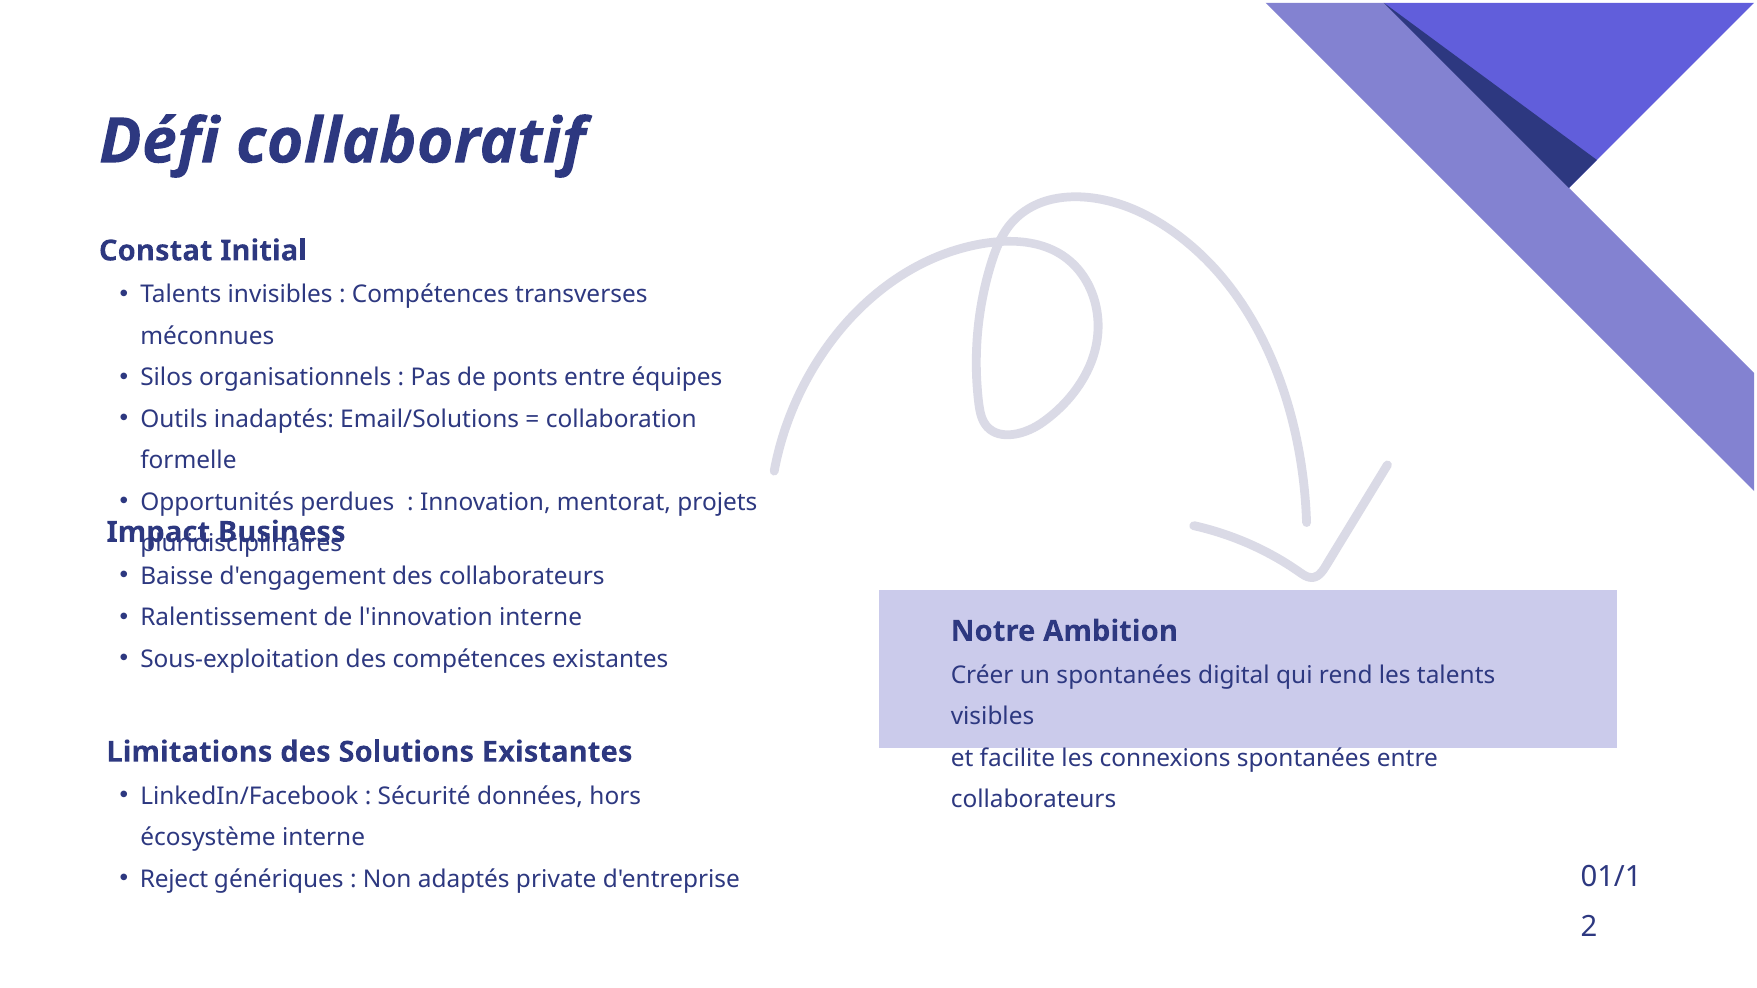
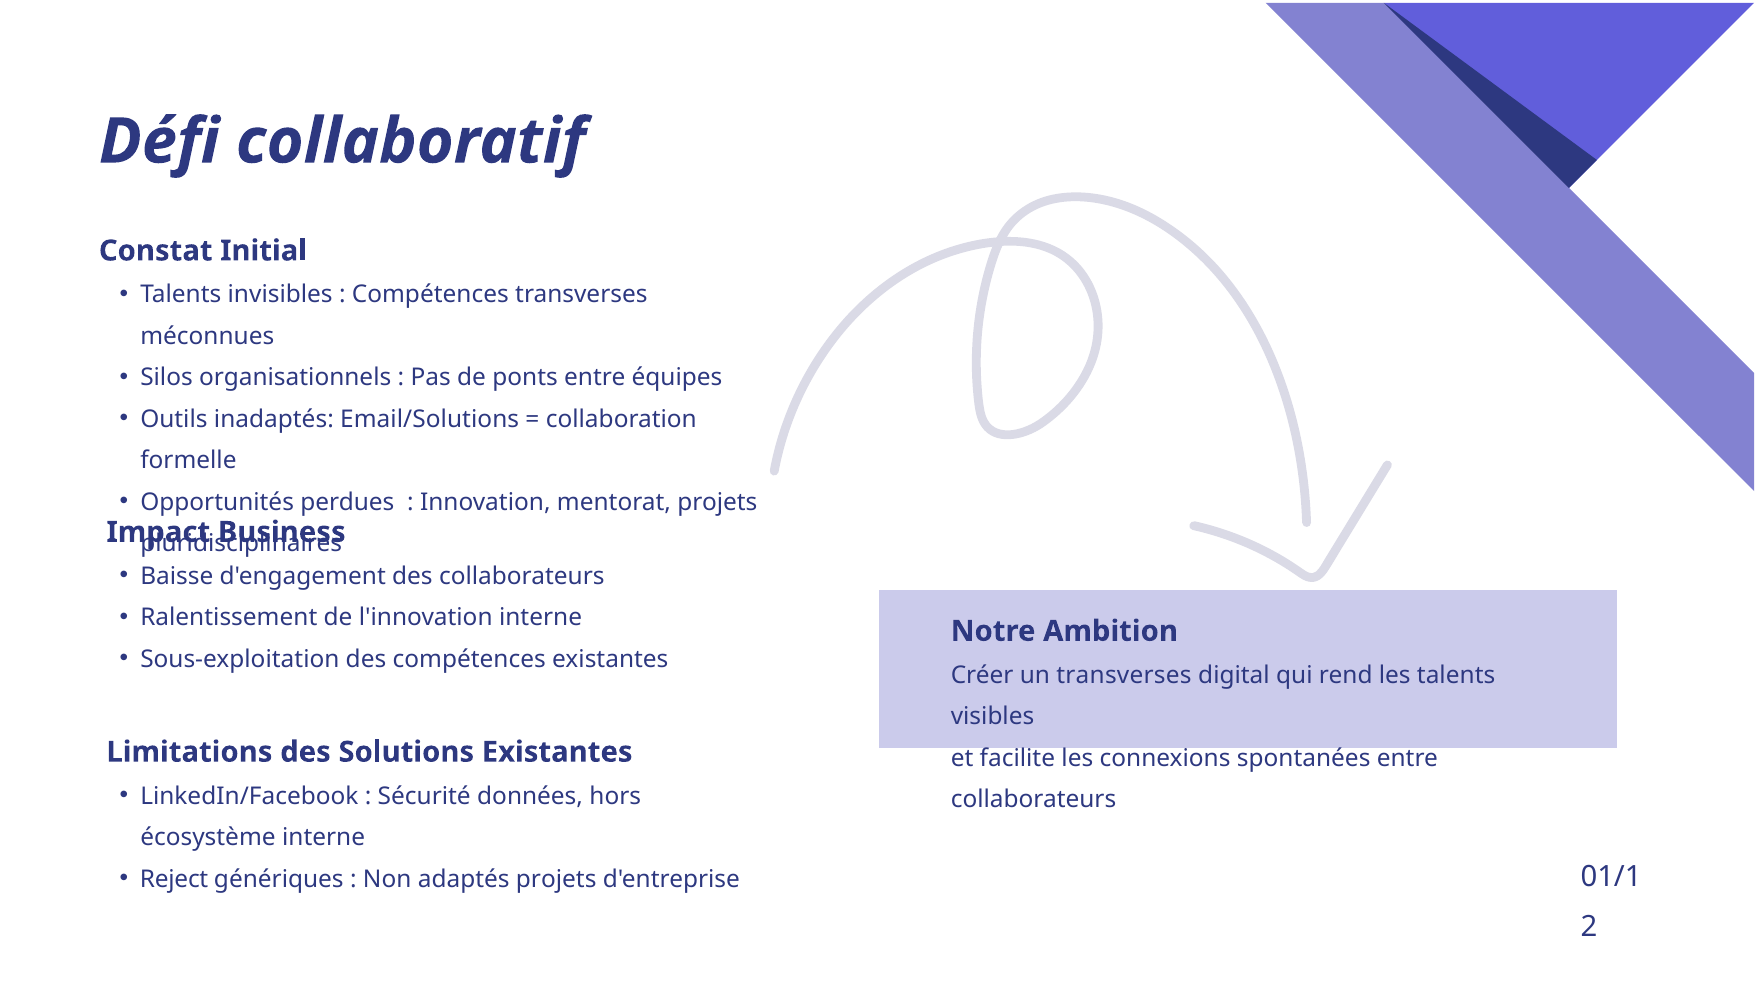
un spontanées: spontanées -> transverses
adaptés private: private -> projets
